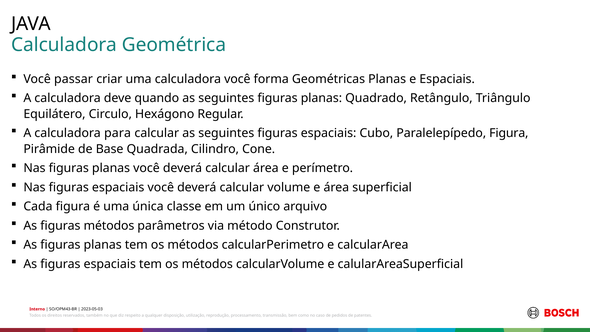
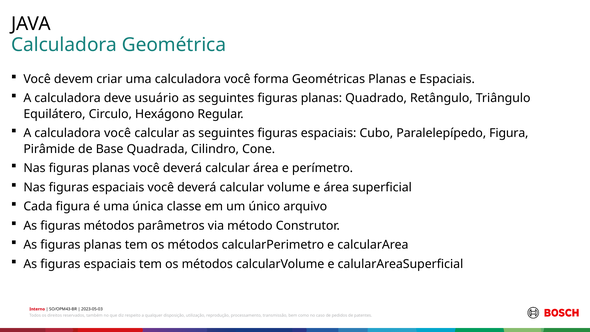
passar: passar -> devem
quando: quando -> usuário
A calculadora para: para -> você
